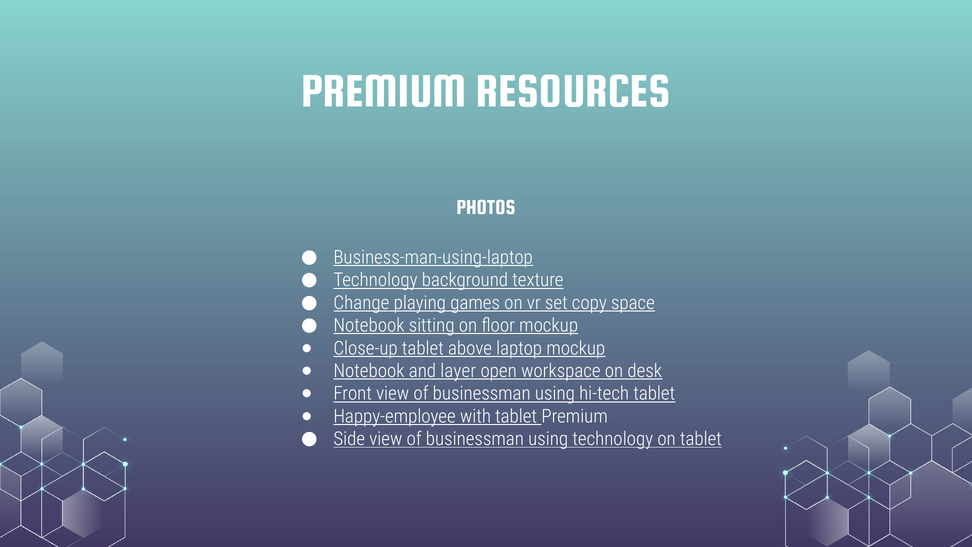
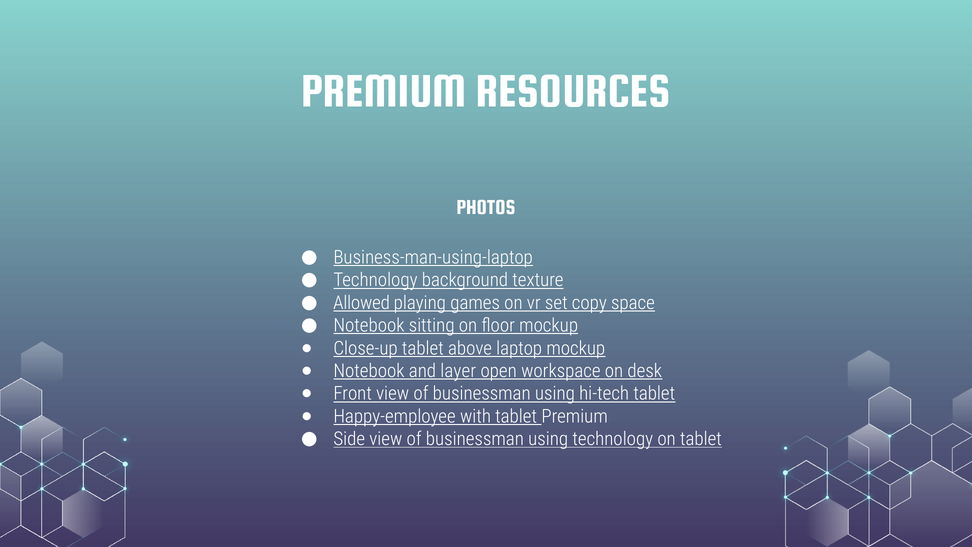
Change: Change -> Allowed
